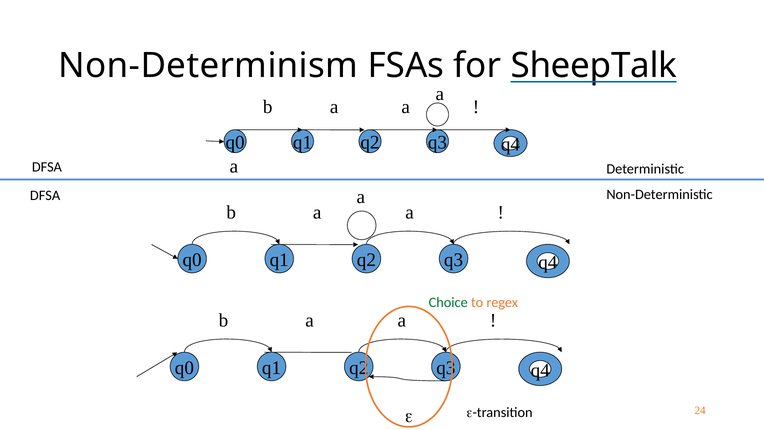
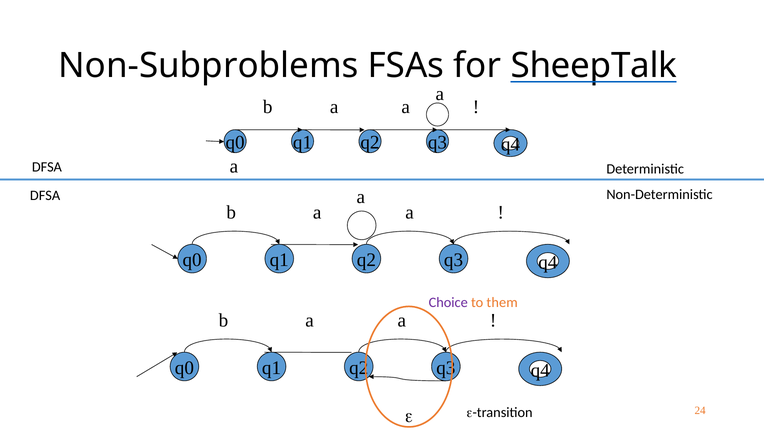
Non-Determinism: Non-Determinism -> Non-Subproblems
Choice colour: green -> purple
regex: regex -> them
